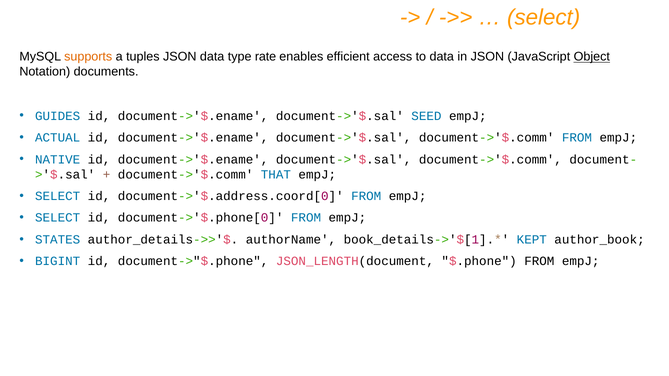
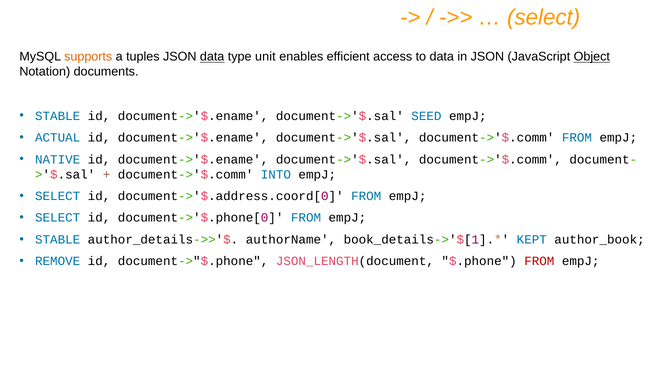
data at (212, 57) underline: none -> present
rate: rate -> unit
GUIDES at (58, 116): GUIDES -> STABLE
THAT: THAT -> INTO
STATES at (58, 240): STATES -> STABLE
BIGINT: BIGINT -> REMOVE
FROM at (539, 261) colour: black -> red
